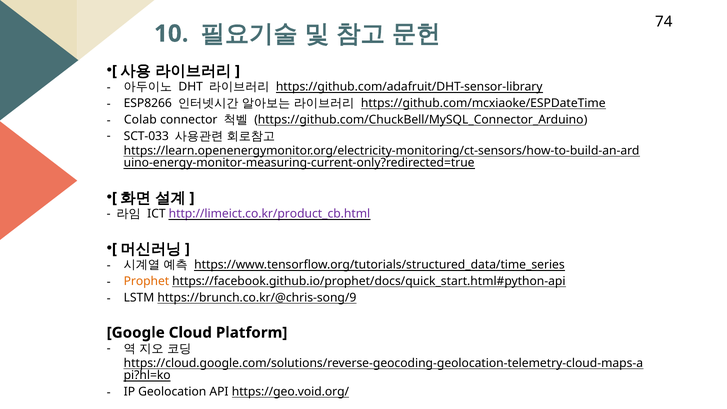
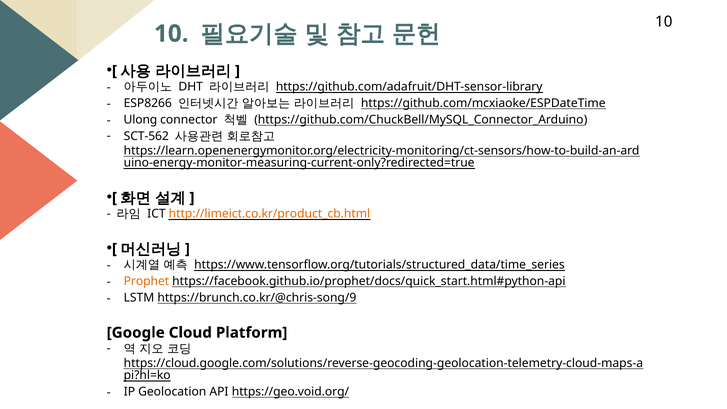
74 at (664, 22): 74 -> 10
Colab: Colab -> Ulong
SCT-033: SCT-033 -> SCT-562
http://limeict.co.kr/product_cb.html colour: purple -> orange
